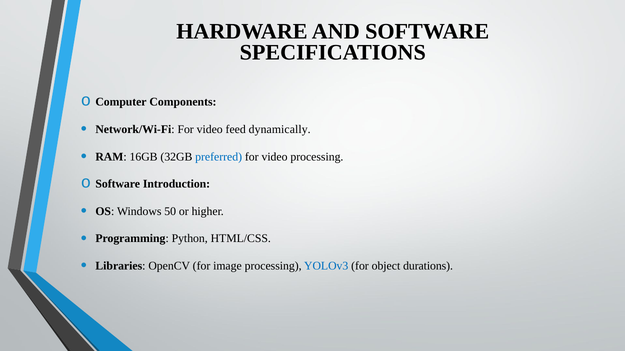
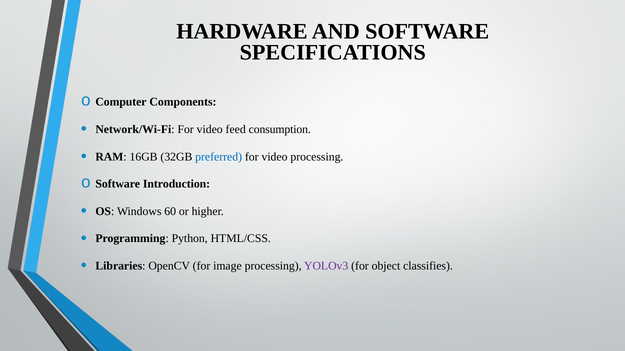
dynamically: dynamically -> consumption
50: 50 -> 60
YOLOv3 colour: blue -> purple
durations: durations -> classifies
